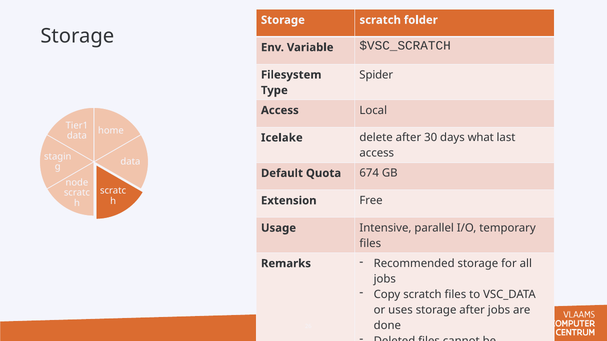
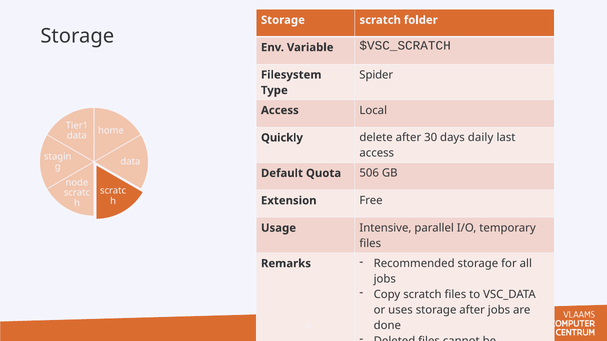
Icelake: Icelake -> Quickly
what: what -> daily
674: 674 -> 506
